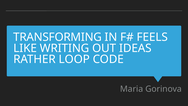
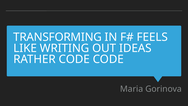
RATHER LOOP: LOOP -> CODE
